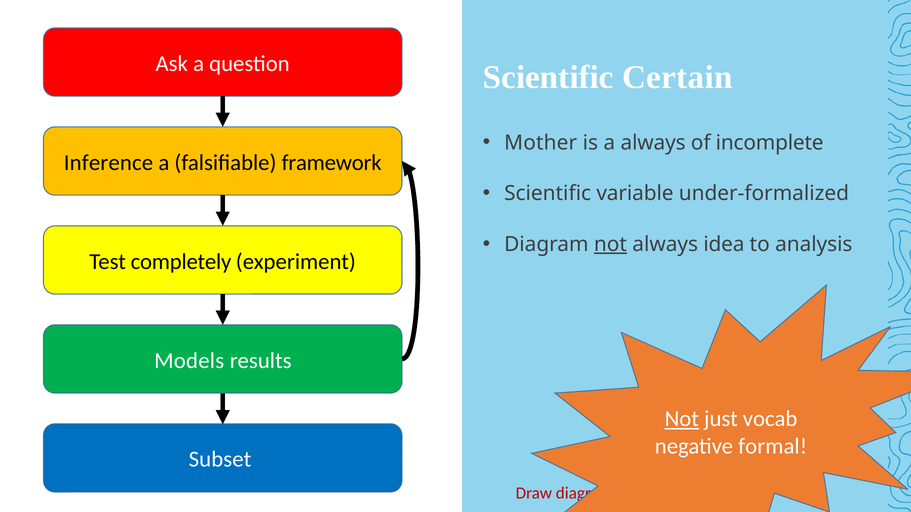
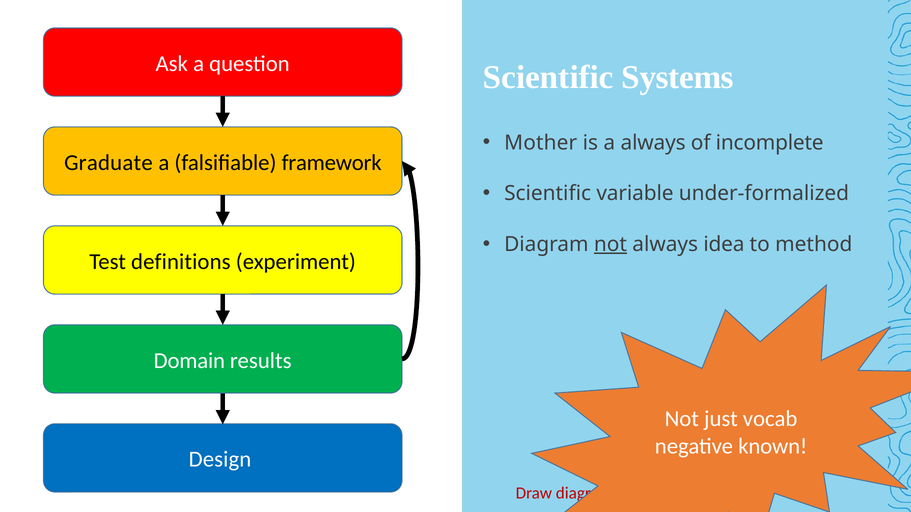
Certain: Certain -> Systems
Inference: Inference -> Graduate
analysis: analysis -> method
completely: completely -> definitions
Models: Models -> Domain
Not at (682, 419) underline: present -> none
formal: formal -> known
Subset: Subset -> Design
